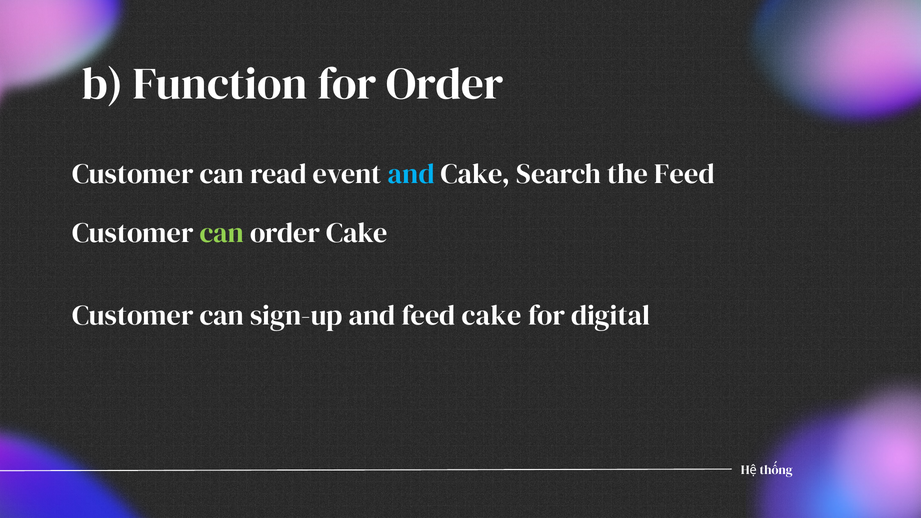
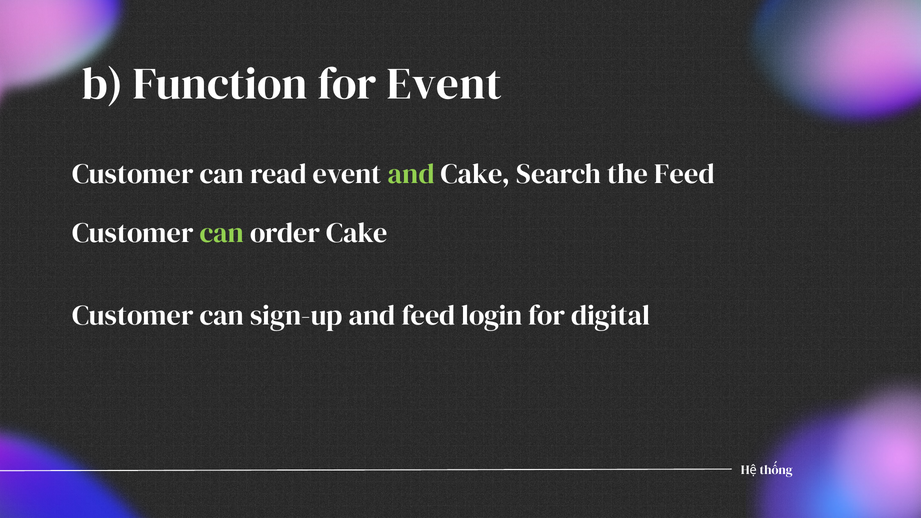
for Order: Order -> Event
and at (411, 174) colour: light blue -> light green
feed cake: cake -> login
